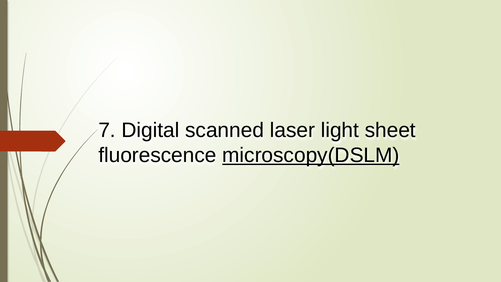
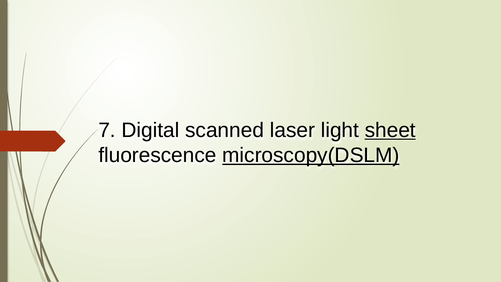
sheet underline: none -> present
